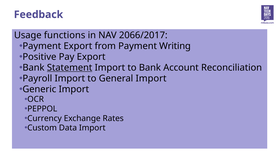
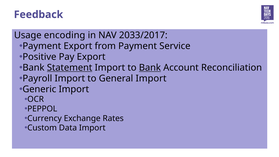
functions: functions -> encoding
2066/2017: 2066/2017 -> 2033/2017
Writing: Writing -> Service
Bank at (150, 68) underline: none -> present
